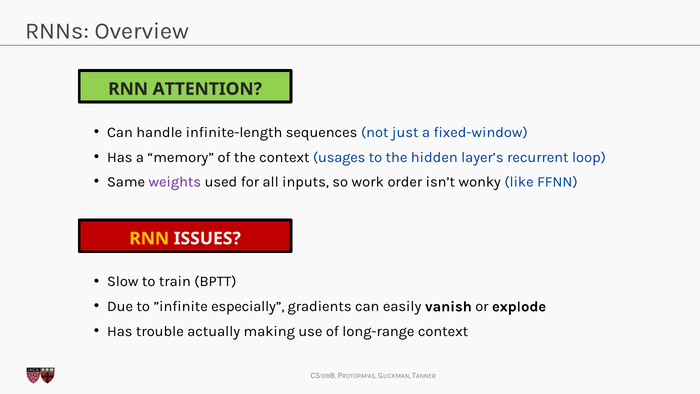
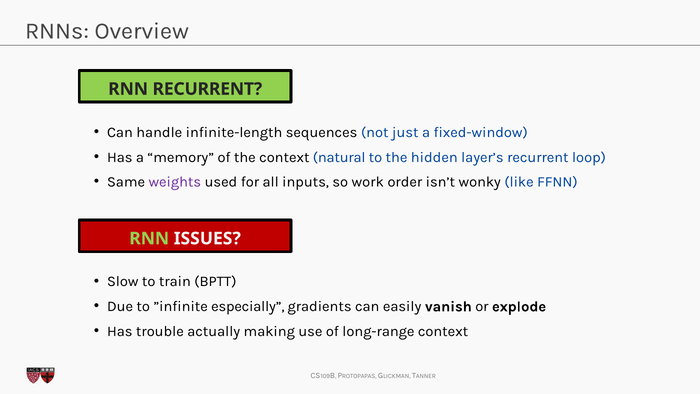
RNN ATTENTION: ATTENTION -> RECURRENT
usages: usages -> natural
RNN at (149, 238) colour: yellow -> light green
